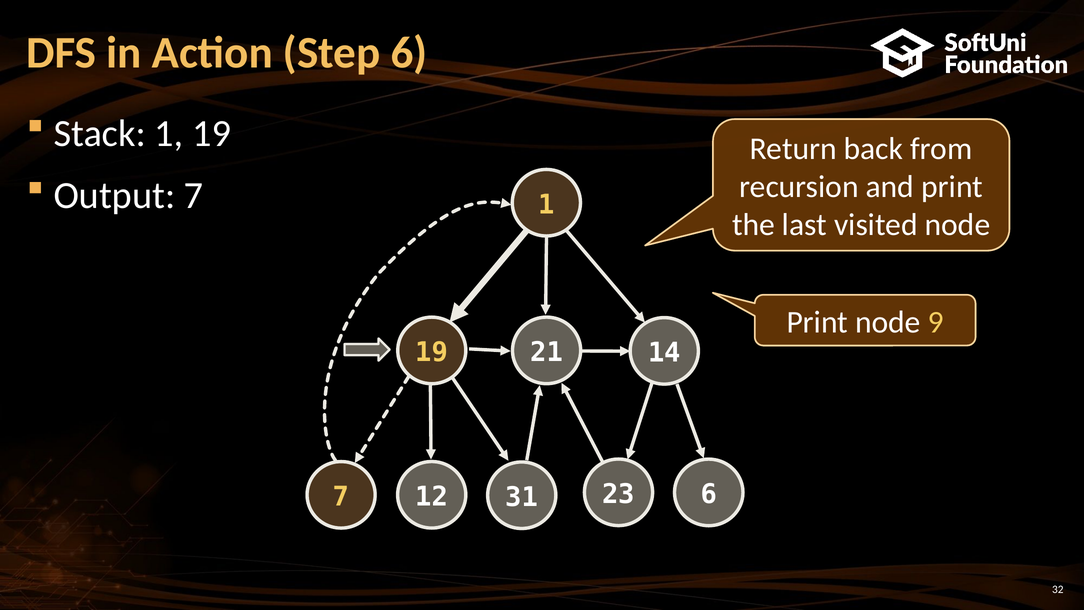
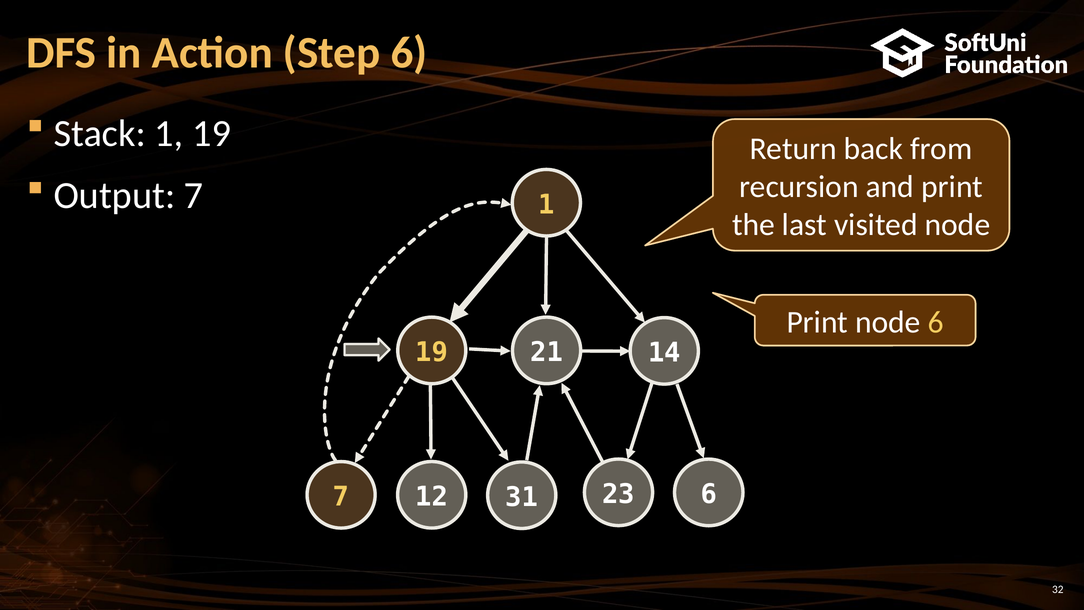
node 9: 9 -> 6
